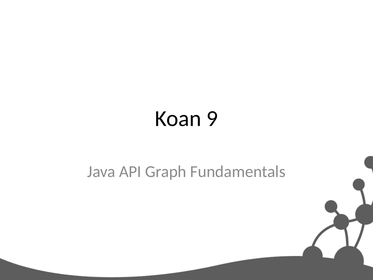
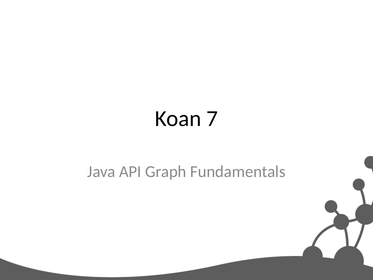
9: 9 -> 7
